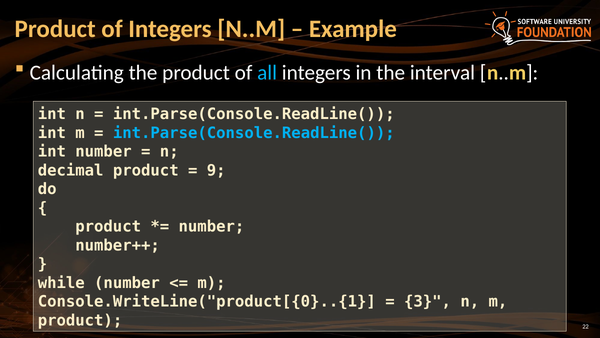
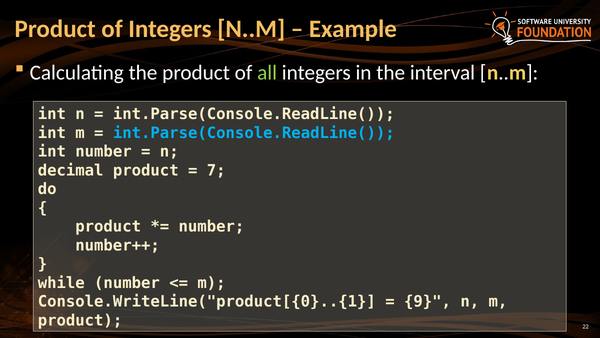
all colour: light blue -> light green
9: 9 -> 7
3: 3 -> 9
